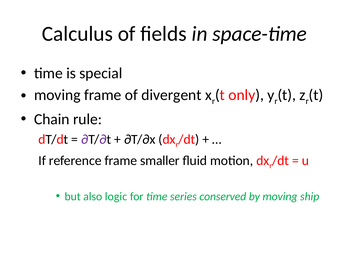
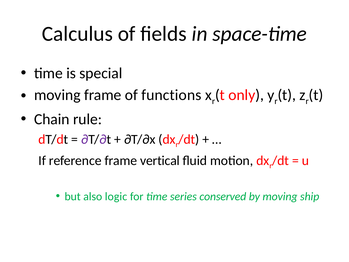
divergent: divergent -> functions
smaller: smaller -> vertical
